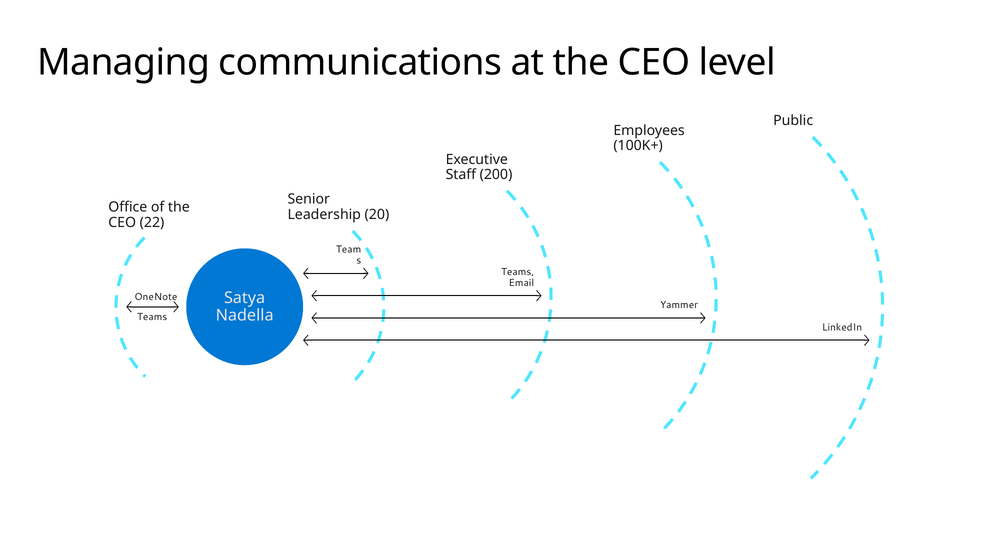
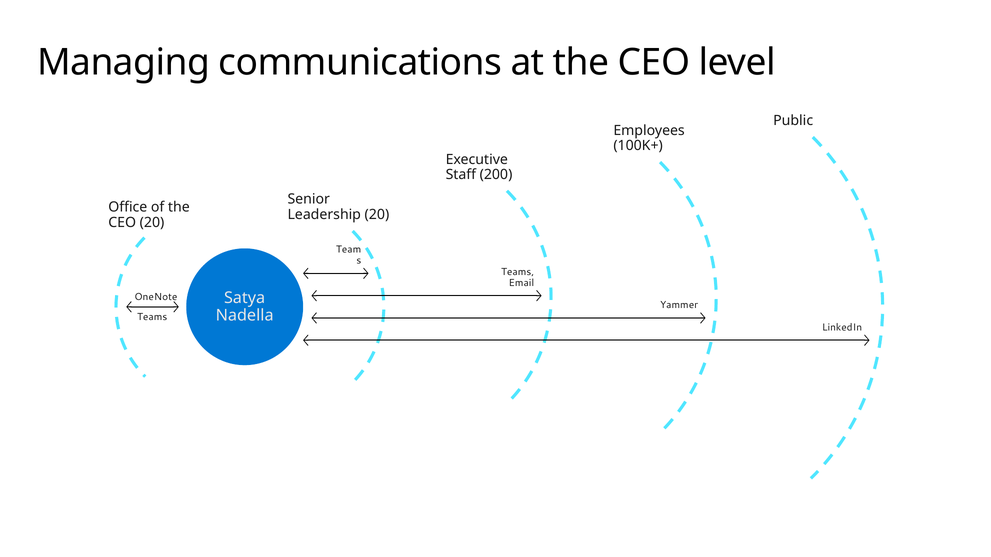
CEO 22: 22 -> 20
